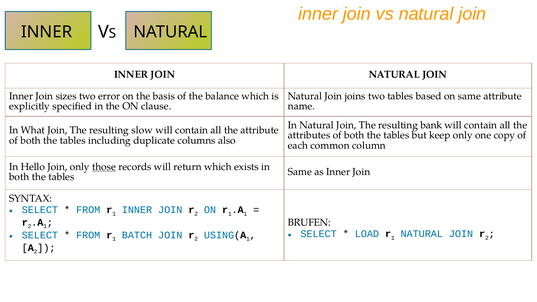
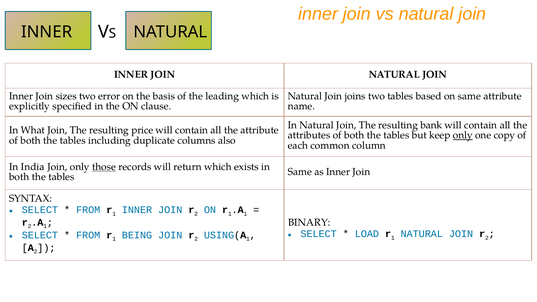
balance: balance -> leading
slow: slow -> price
only at (463, 135) underline: none -> present
Hello: Hello -> India
BRUFEN: BRUFEN -> BINARY
BATCH: BATCH -> BEING
